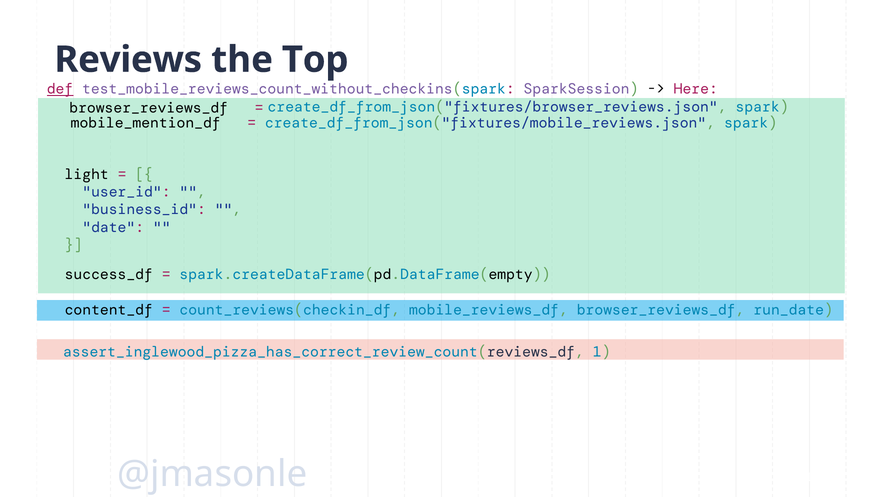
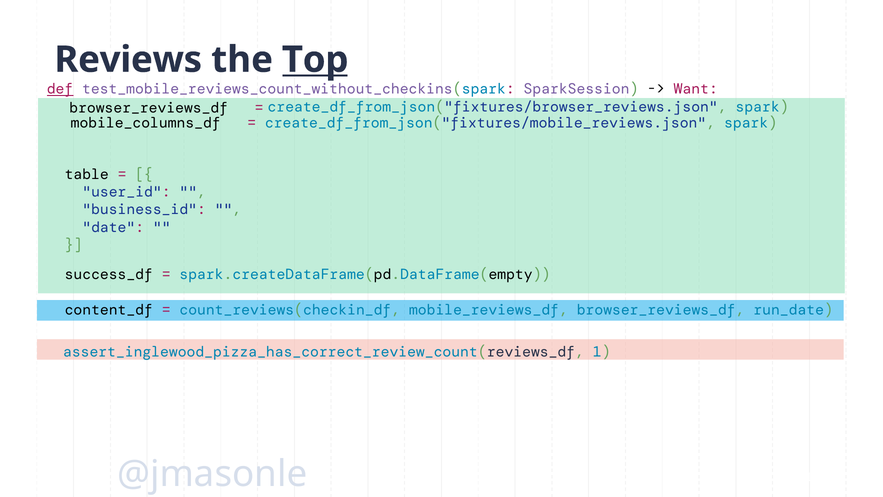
Top underline: none -> present
Here: Here -> Want
mobile_mention_df: mobile_mention_df -> mobile_columns_df
light: light -> table
